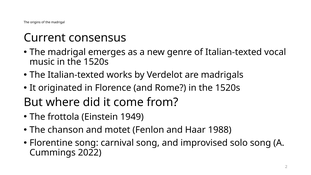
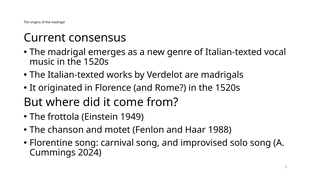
2022: 2022 -> 2024
